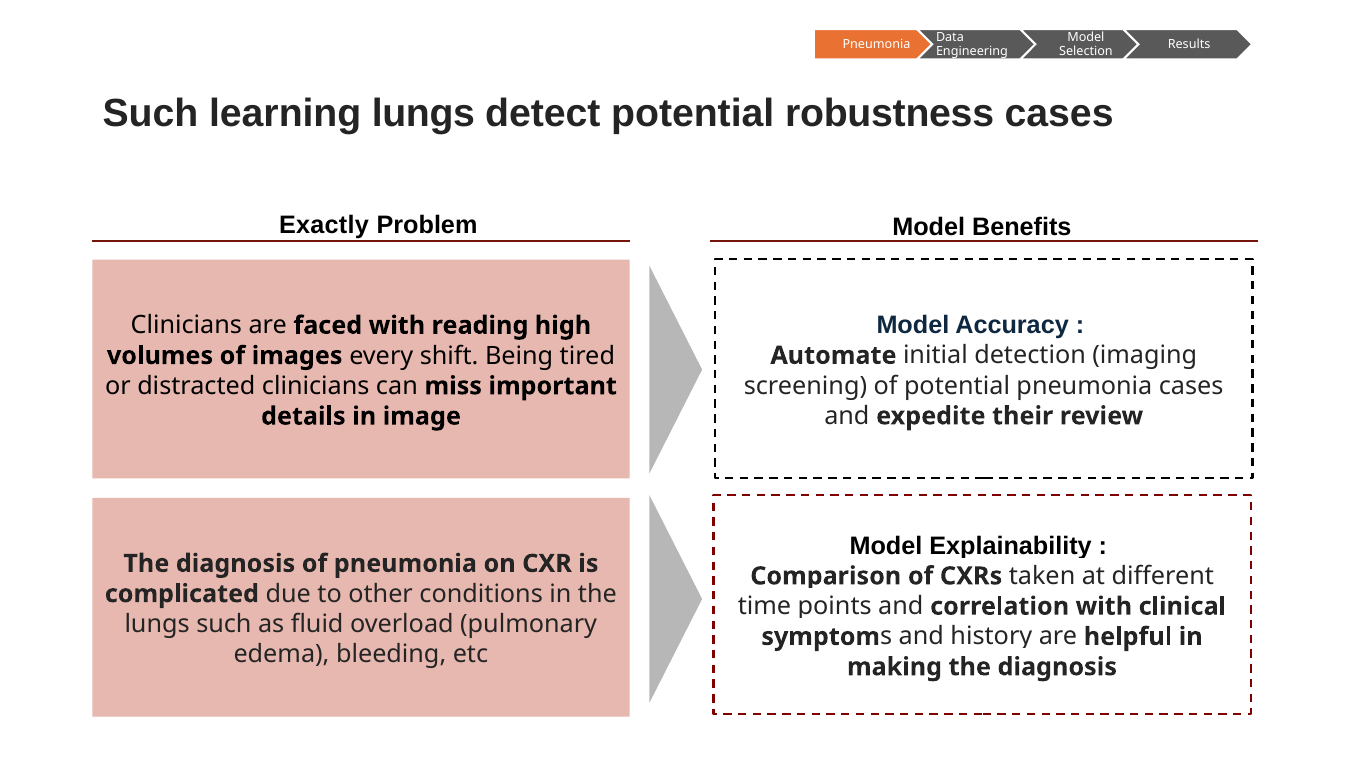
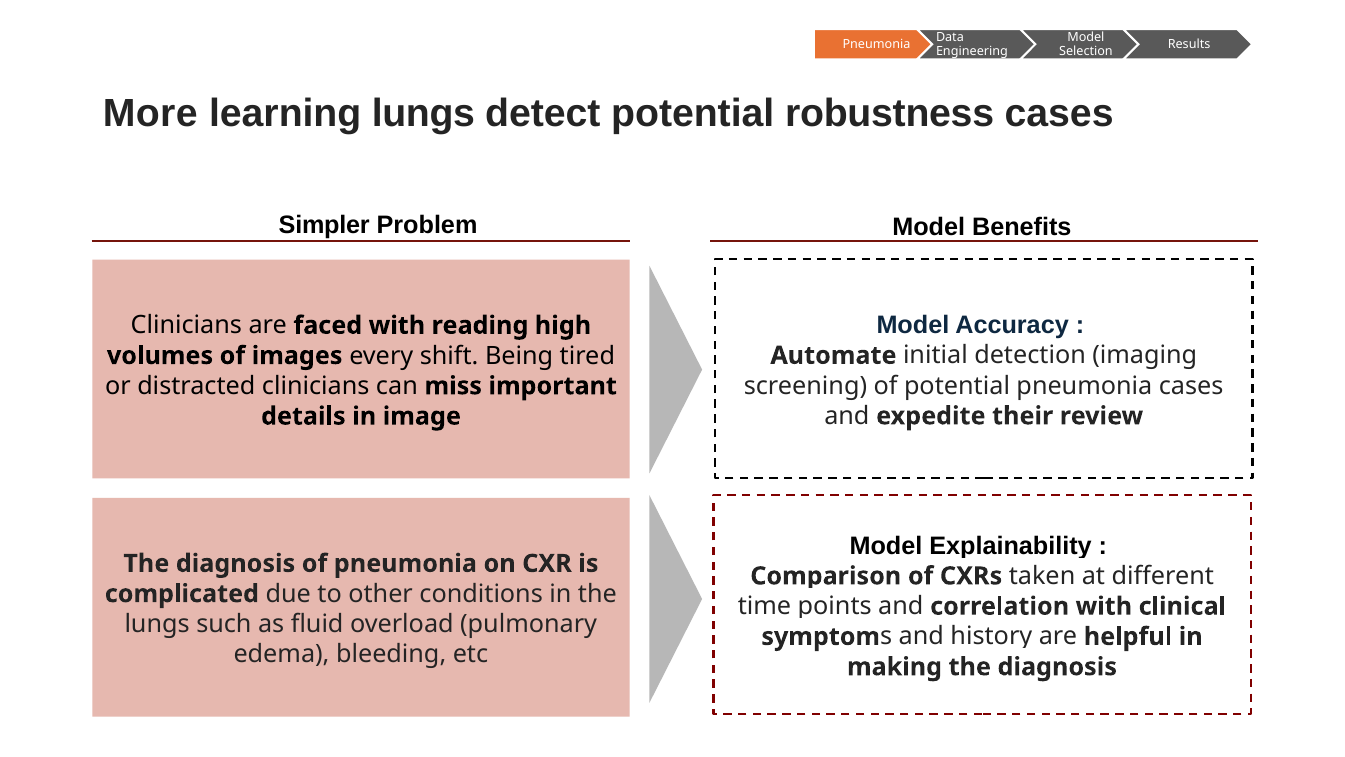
Such at (150, 113): Such -> More
Exactly: Exactly -> Simpler
